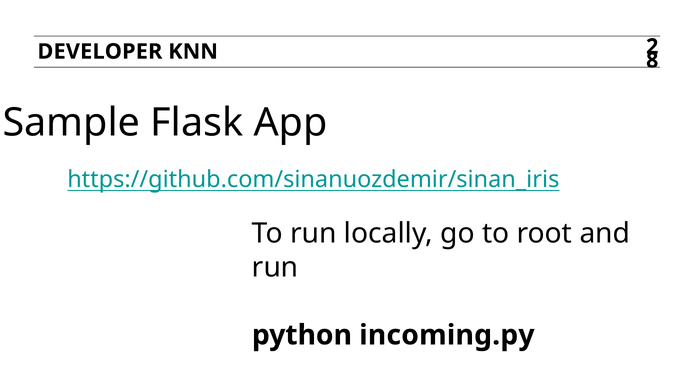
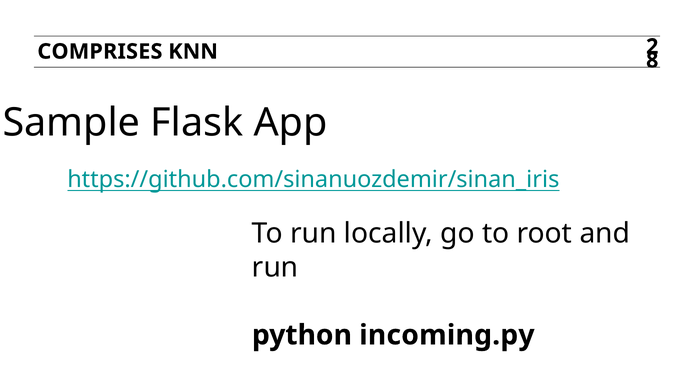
DEVELOPER: DEVELOPER -> COMPRISES
